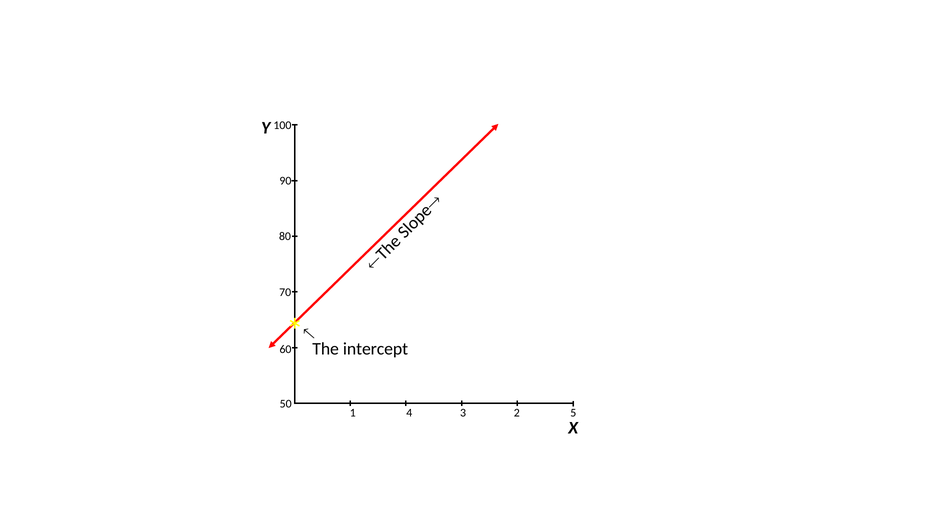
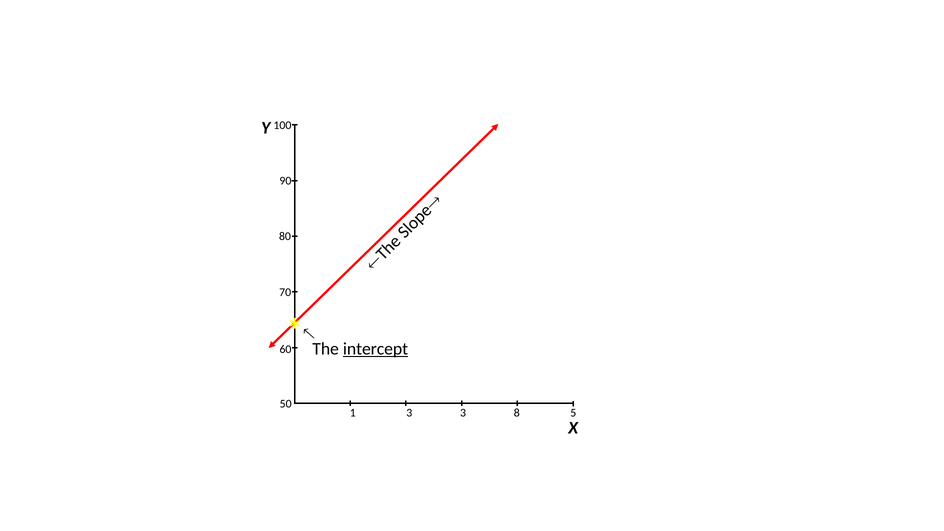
intercept underline: none -> present
1 4: 4 -> 3
2: 2 -> 8
